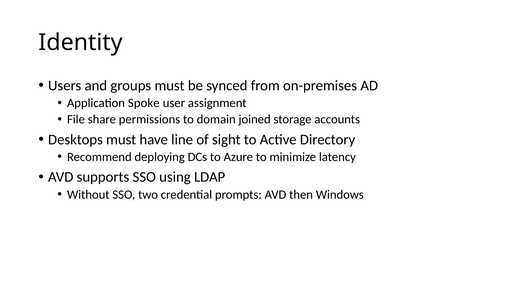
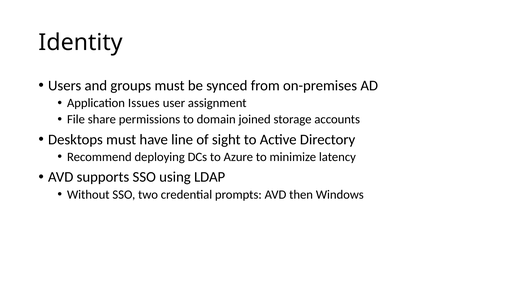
Spoke: Spoke -> Issues
